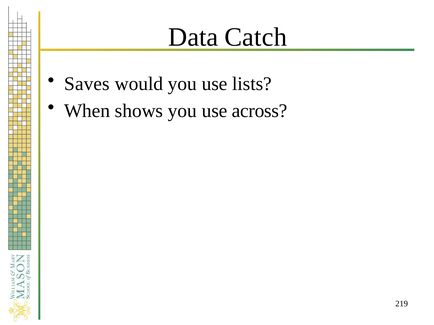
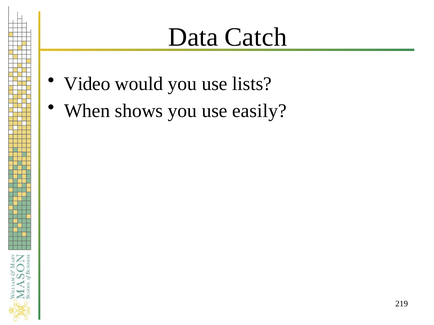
Saves: Saves -> Video
across: across -> easily
